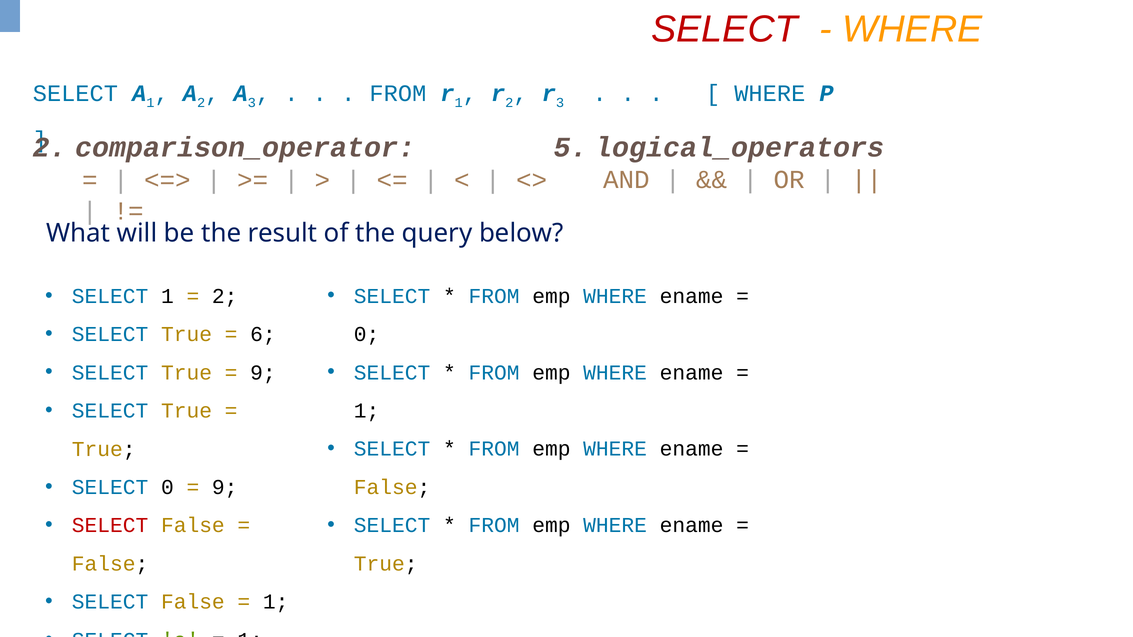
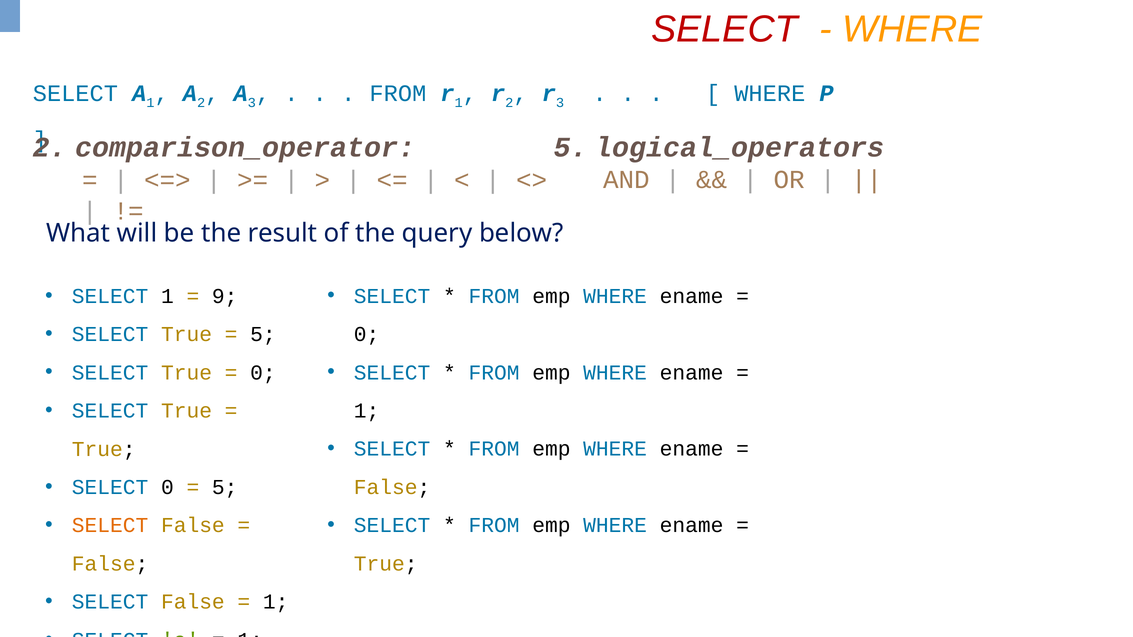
2 at (225, 296): 2 -> 9
6 at (263, 335): 6 -> 5
9 at (263, 373): 9 -> 0
9 at (225, 487): 9 -> 5
SELECT at (110, 526) colour: red -> orange
